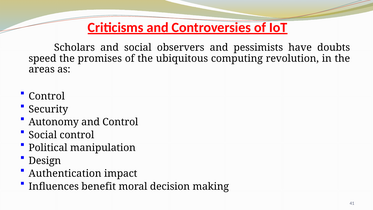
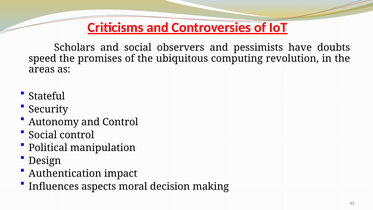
Control at (47, 96): Control -> Stateful
benefit: benefit -> aspects
